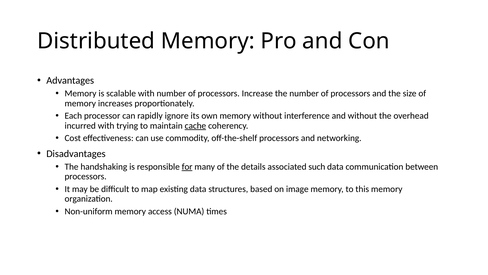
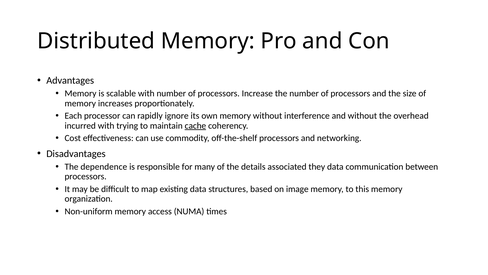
handshaking: handshaking -> dependence
for underline: present -> none
such: such -> they
